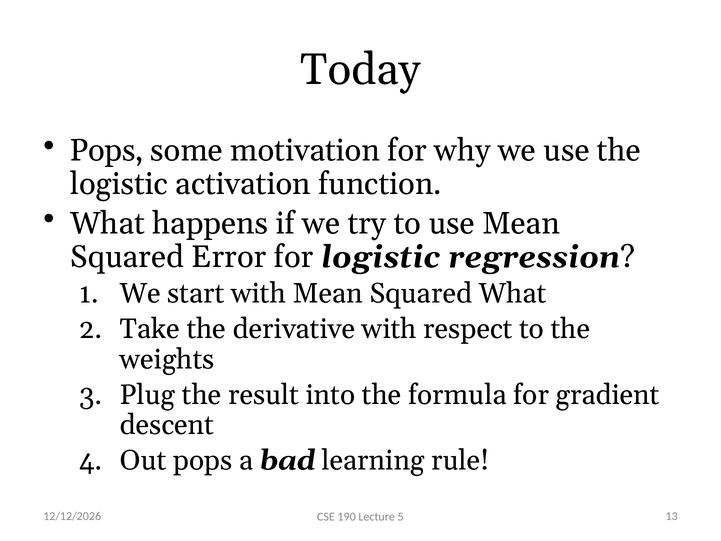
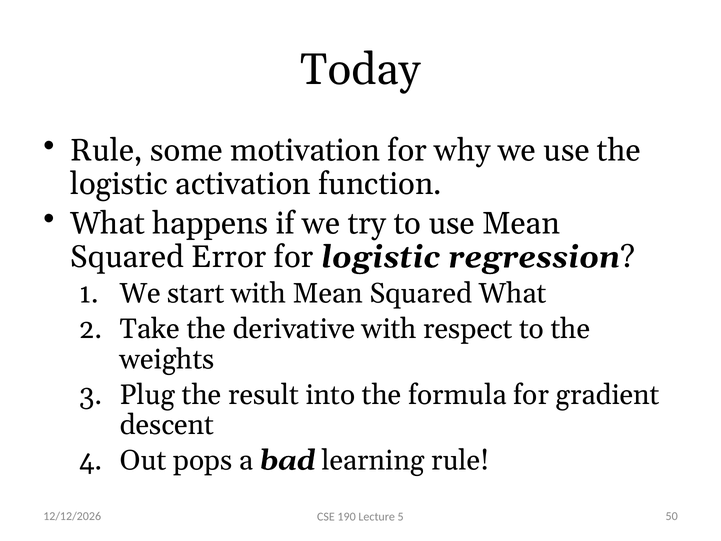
Pops at (107, 151): Pops -> Rule
13: 13 -> 50
